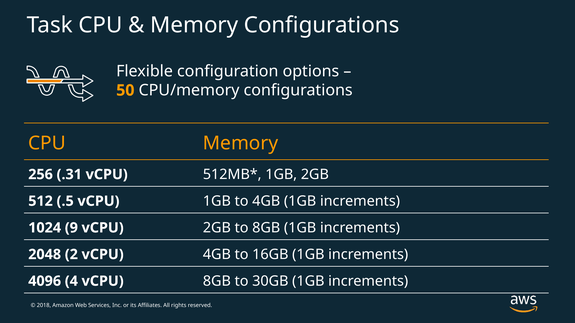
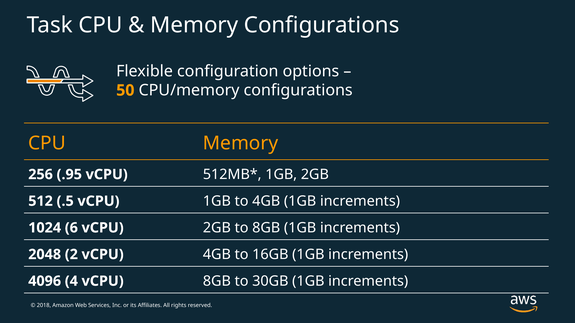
.31: .31 -> .95
9: 9 -> 6
